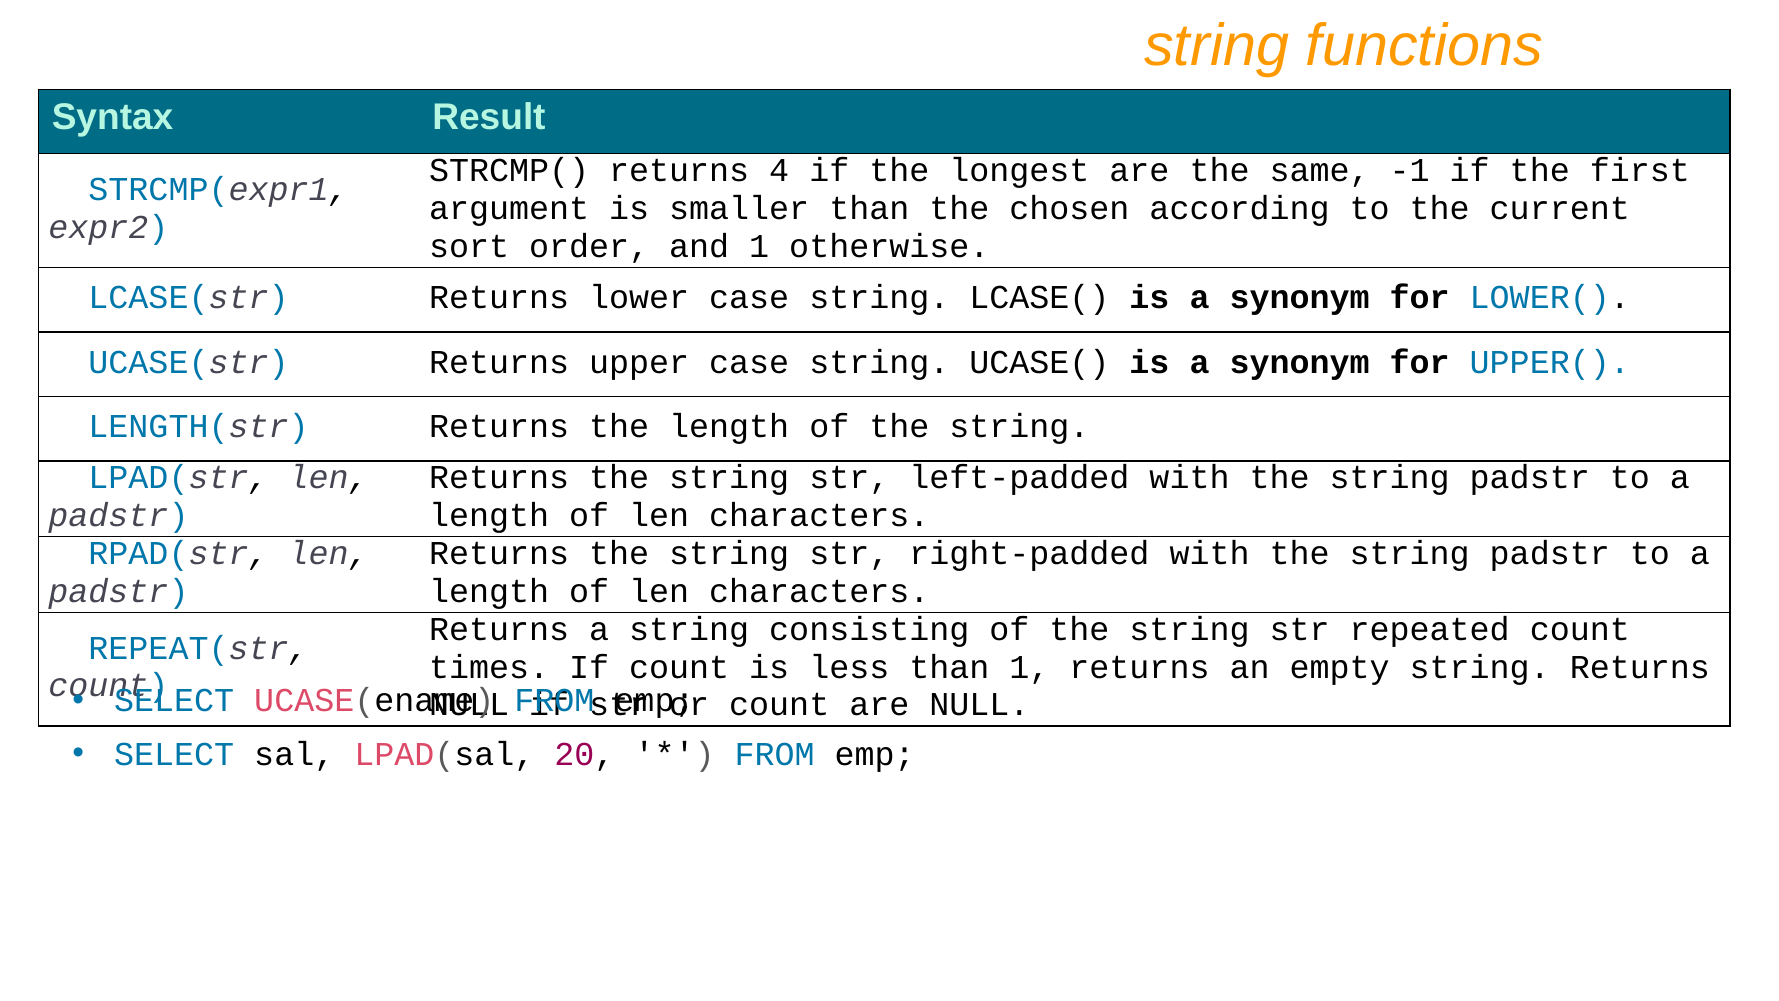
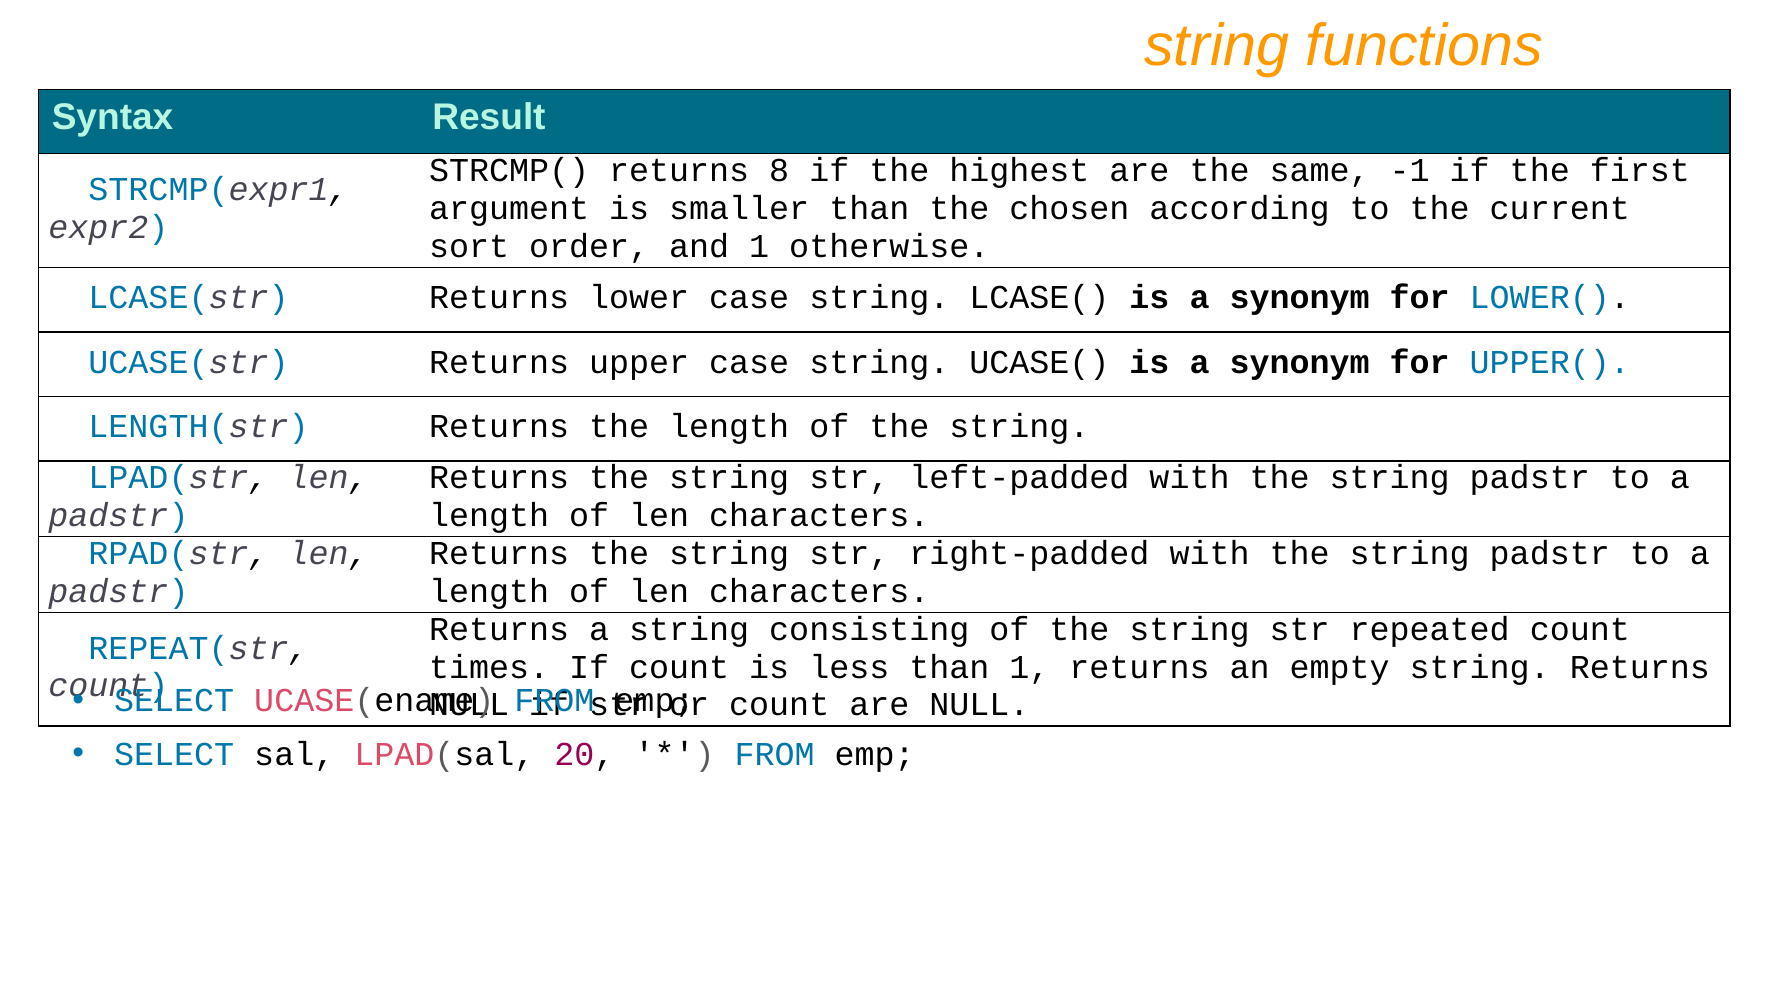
4: 4 -> 8
longest: longest -> highest
